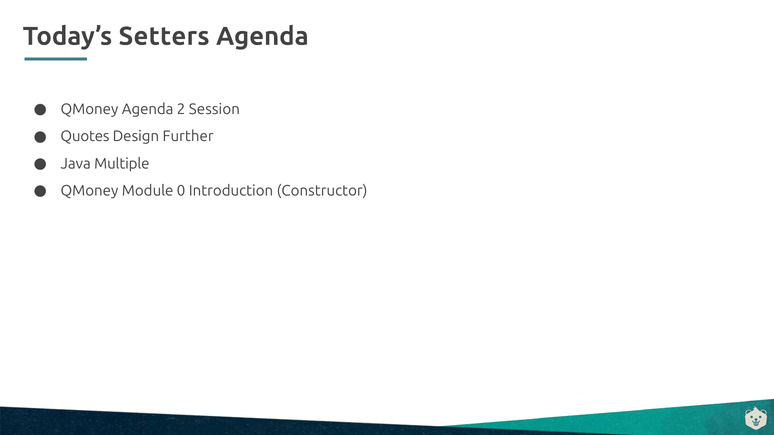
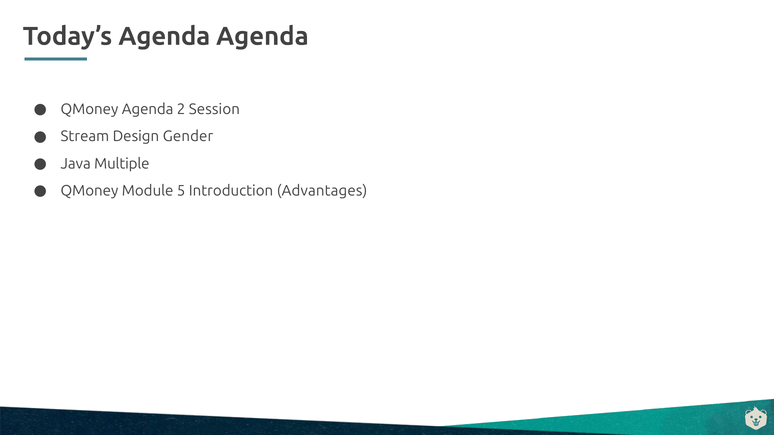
Today’s Setters: Setters -> Agenda
Quotes: Quotes -> Stream
Further: Further -> Gender
0: 0 -> 5
Constructor: Constructor -> Advantages
